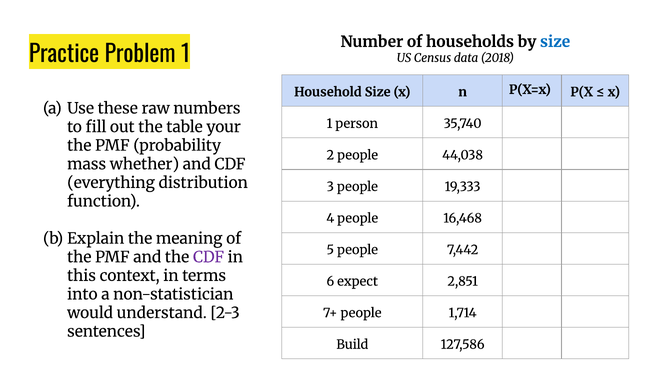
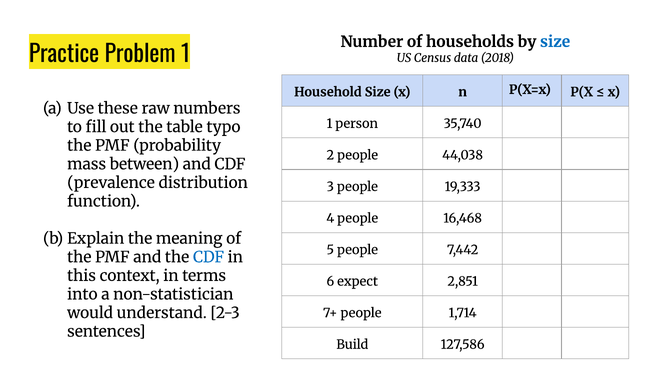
your: your -> typo
whether: whether -> between
everything: everything -> prevalence
CDF at (209, 257) colour: purple -> blue
